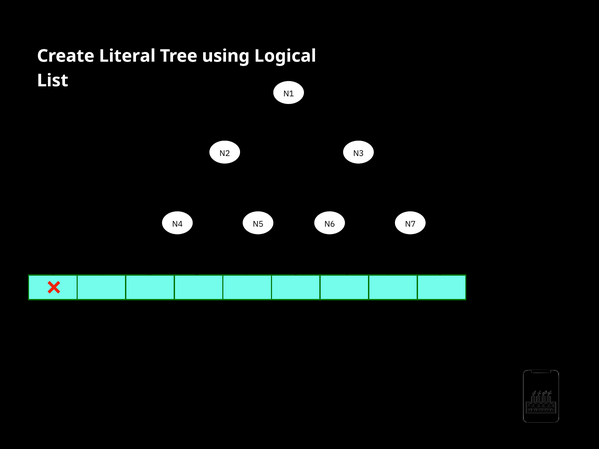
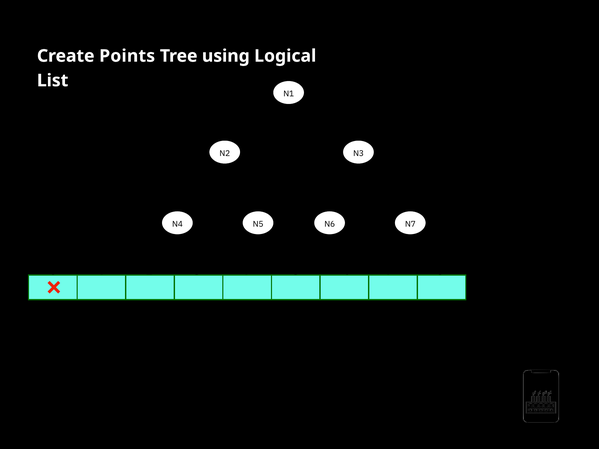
Literal: Literal -> Points
